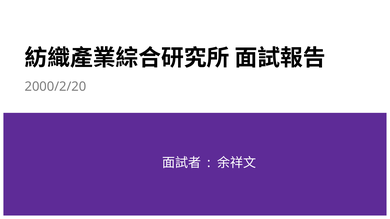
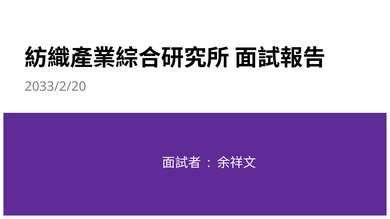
2000/2/20: 2000/2/20 -> 2033/2/20
